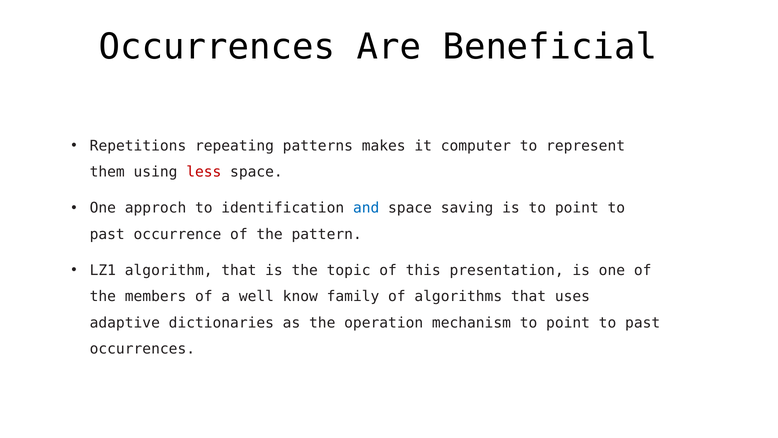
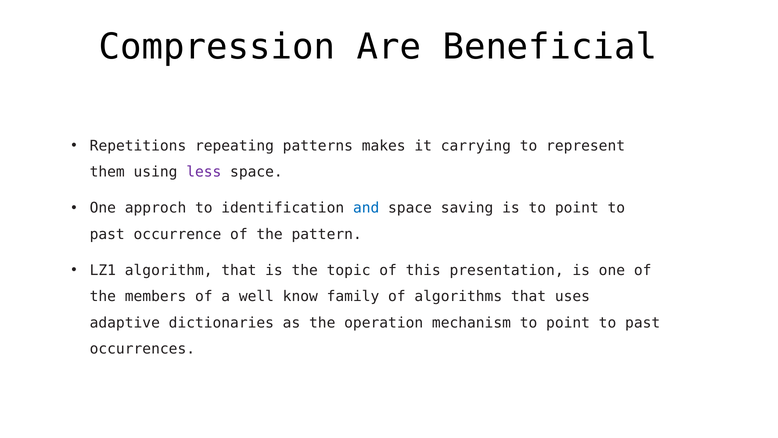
Occurrences at (217, 47): Occurrences -> Compression
computer: computer -> carrying
less colour: red -> purple
